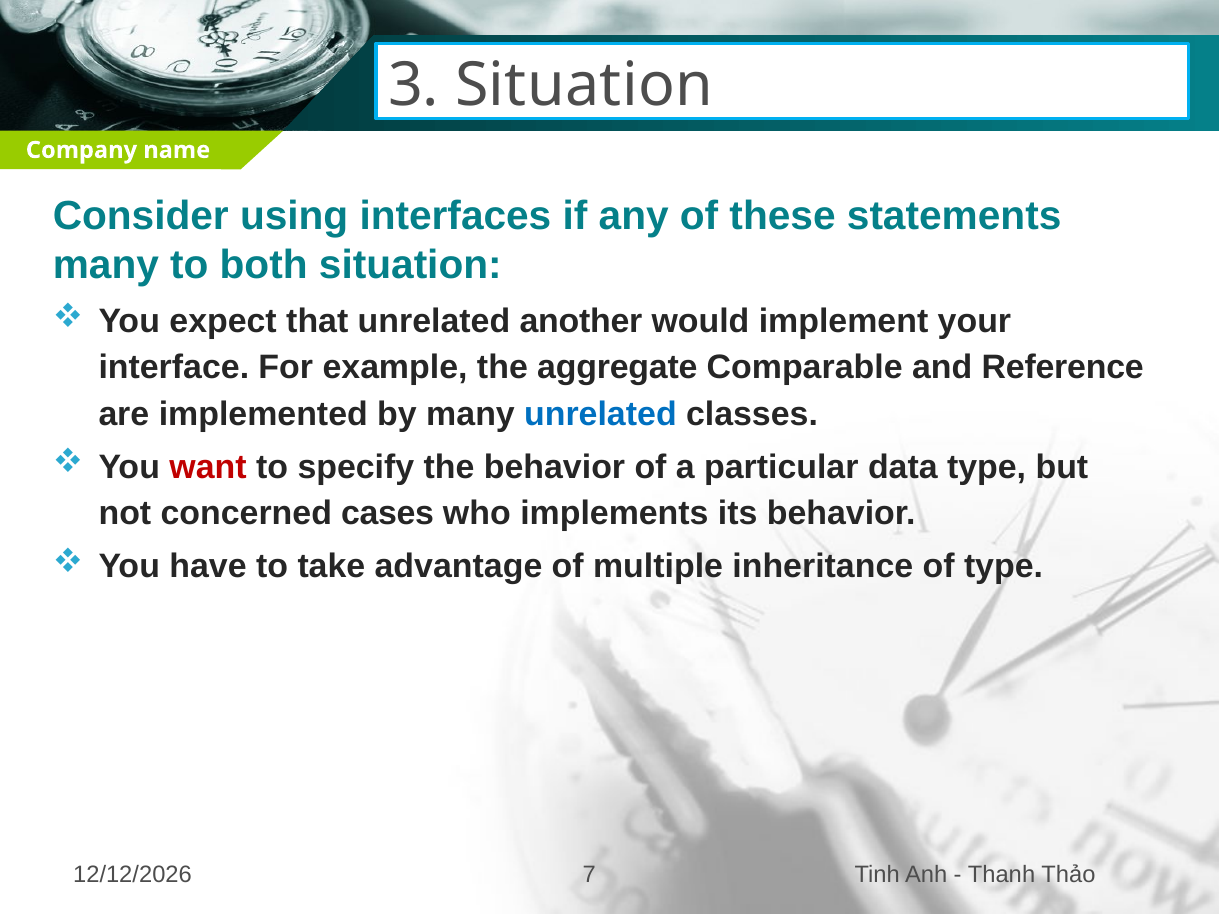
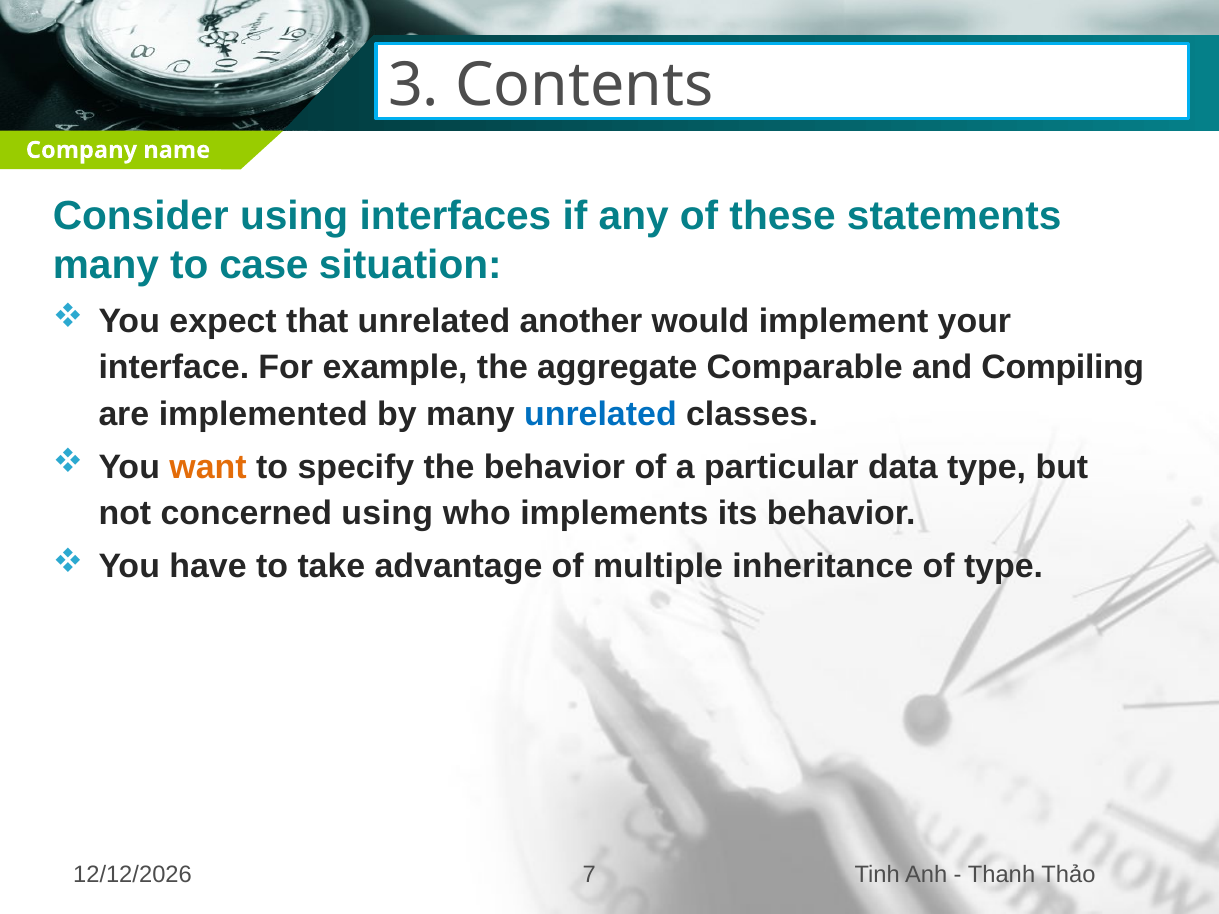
3 Situation: Situation -> Contents
both: both -> case
Reference: Reference -> Compiling
want colour: red -> orange
concerned cases: cases -> using
